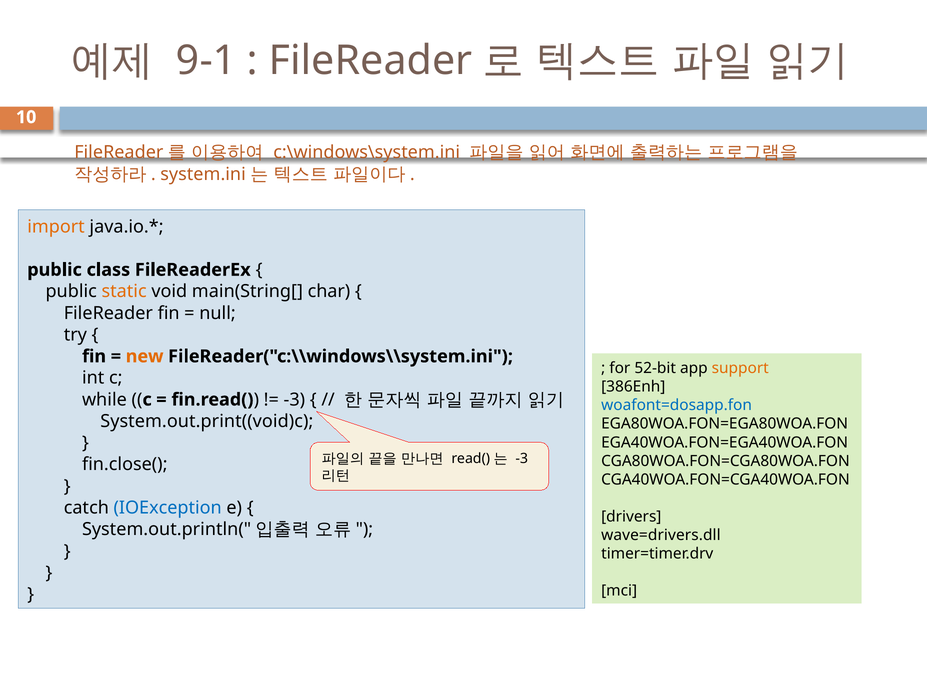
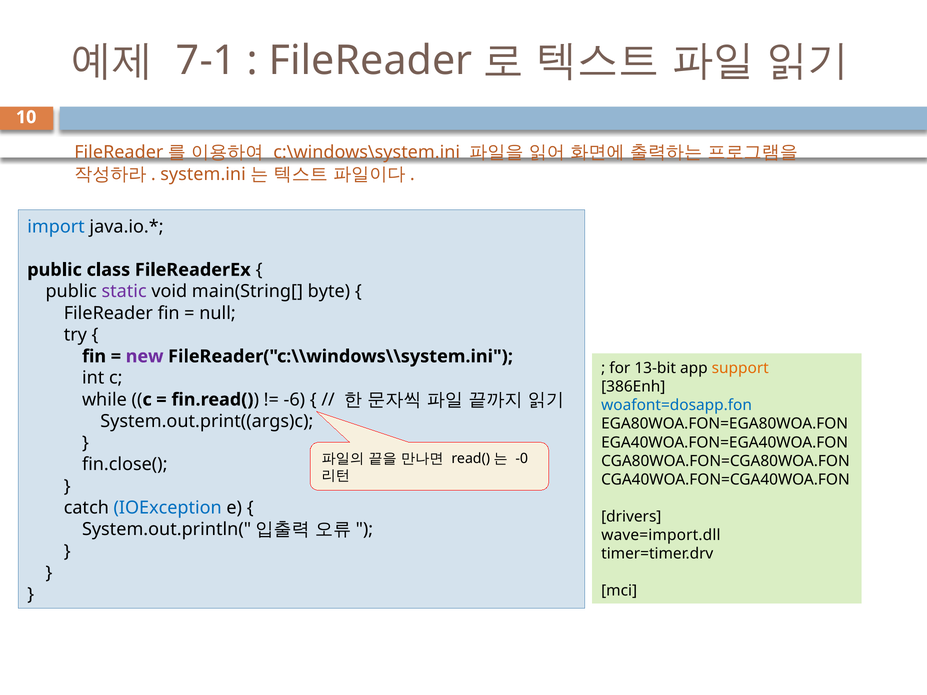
9-1: 9-1 -> 7-1
import colour: orange -> blue
static colour: orange -> purple
char: char -> byte
new colour: orange -> purple
52-bit: 52-bit -> 13-bit
-3 at (294, 400): -3 -> -6
System.out.print((void)c: System.out.print((void)c -> System.out.print((args)c
-3 at (522, 459): -3 -> -0
wave=drivers.dll: wave=drivers.dll -> wave=import.dll
